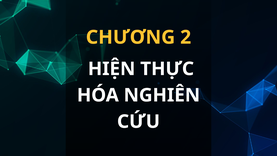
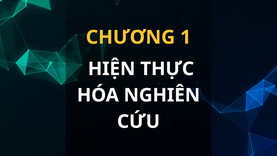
2: 2 -> 1
